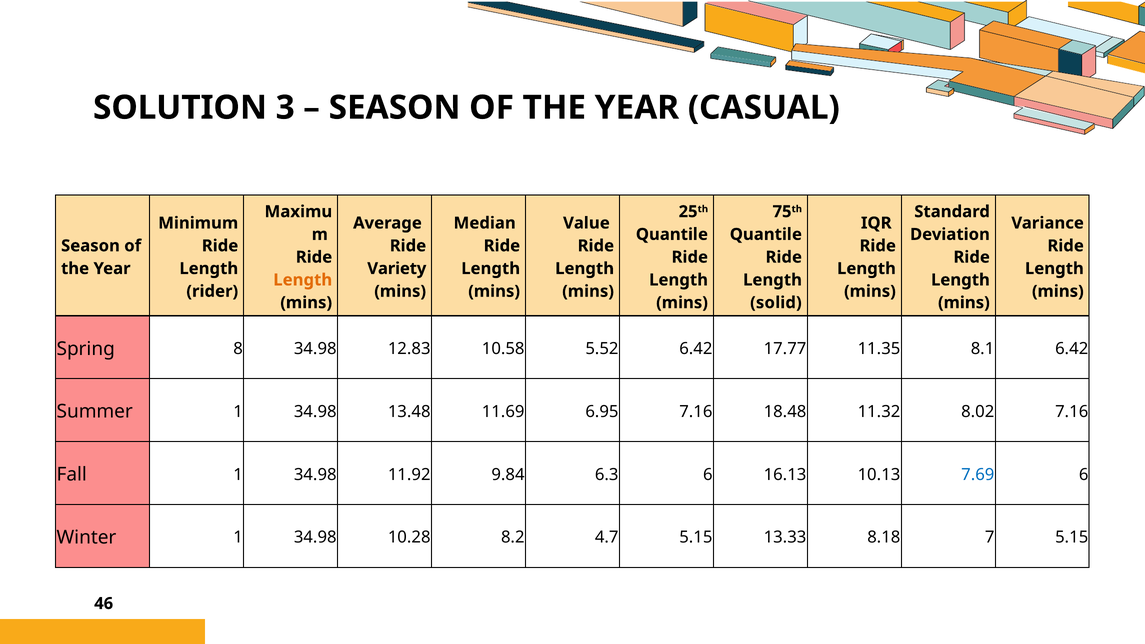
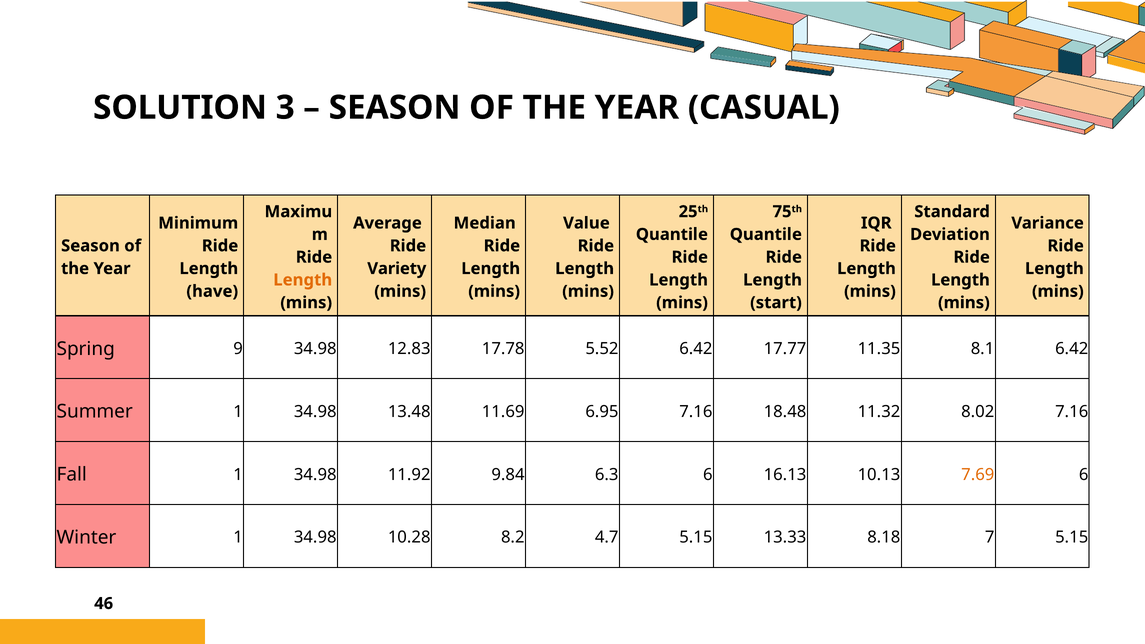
rider: rider -> have
solid: solid -> start
8: 8 -> 9
10.58: 10.58 -> 17.78
7.69 colour: blue -> orange
